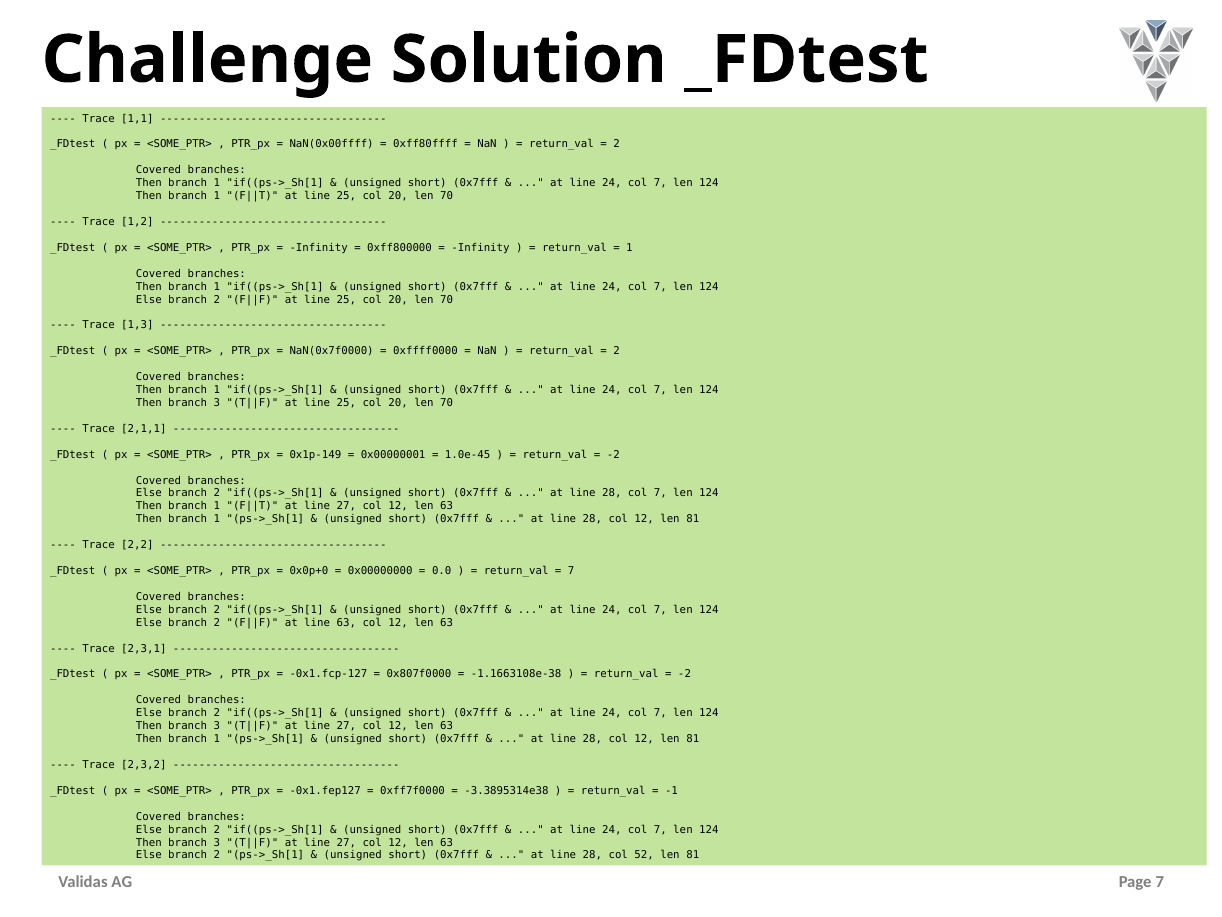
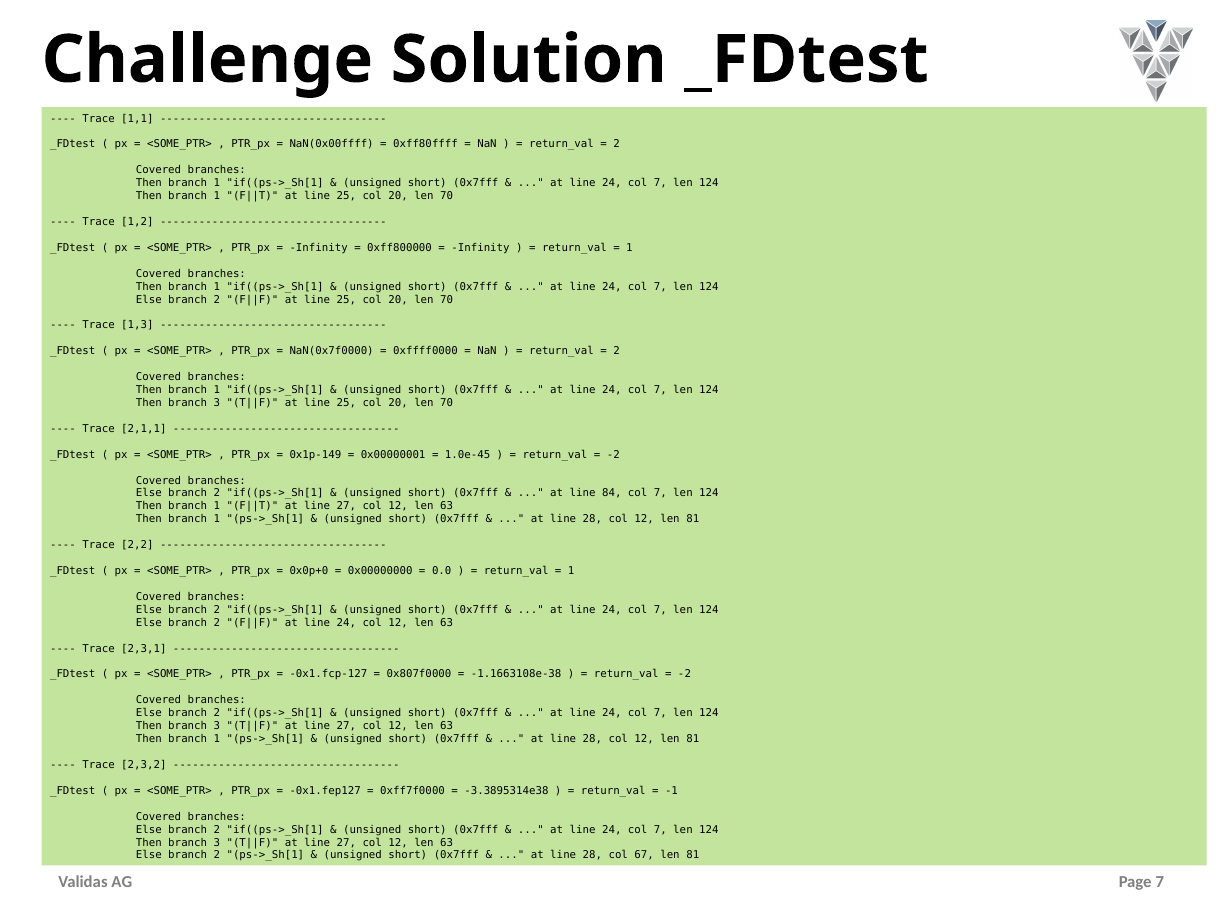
28 at (612, 493): 28 -> 84
7 at (571, 571): 7 -> 1
63 at (346, 622): 63 -> 24
52: 52 -> 67
